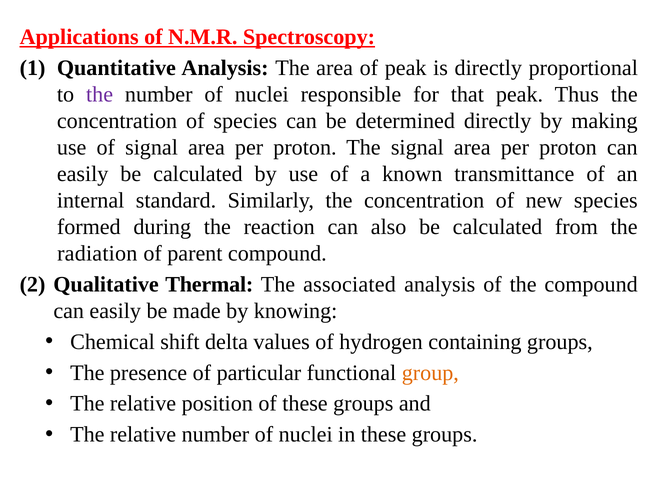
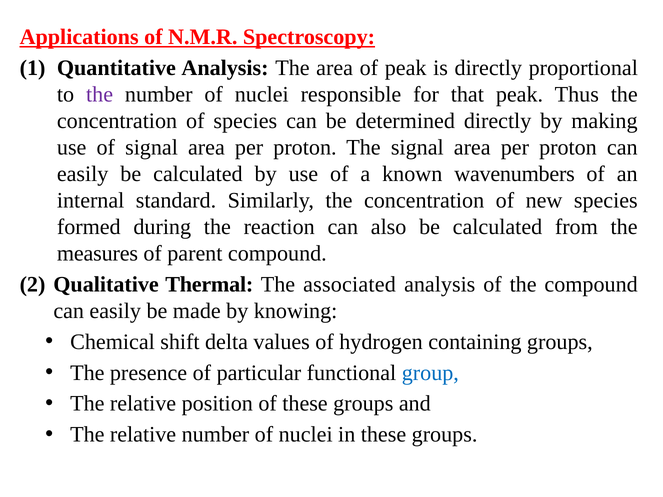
transmittance: transmittance -> wavenumbers
radiation: radiation -> measures
group colour: orange -> blue
